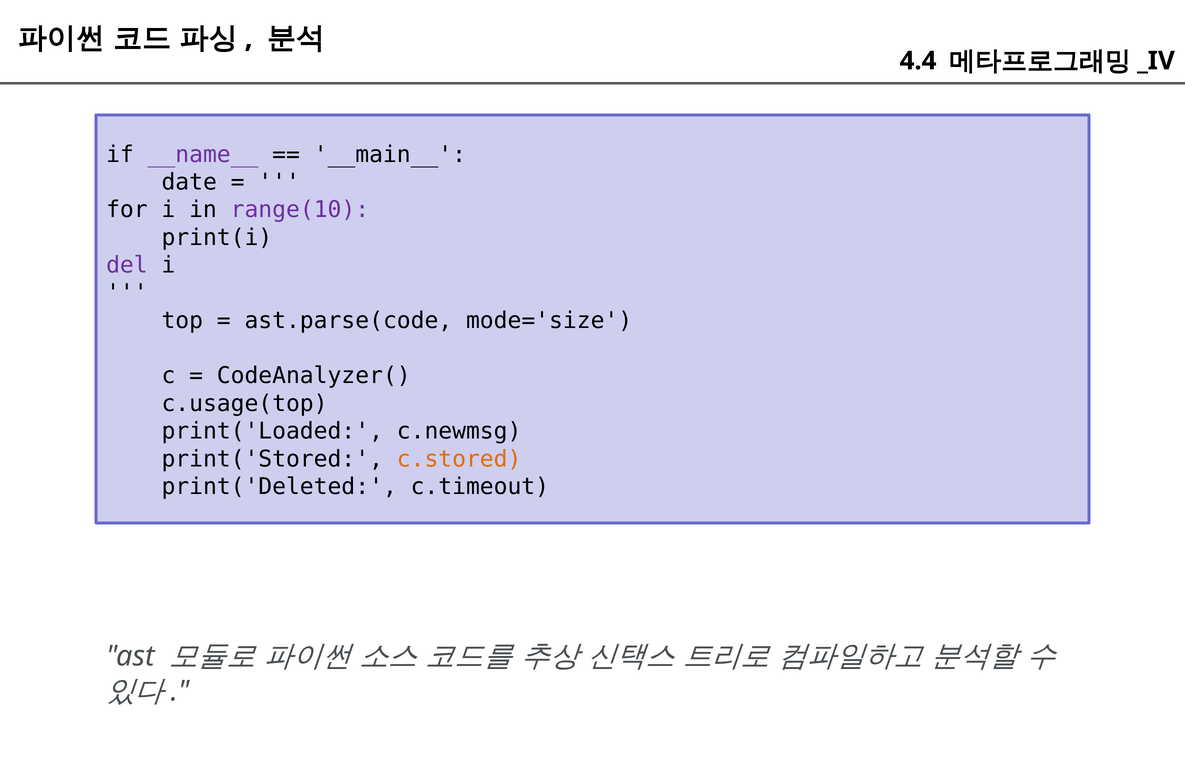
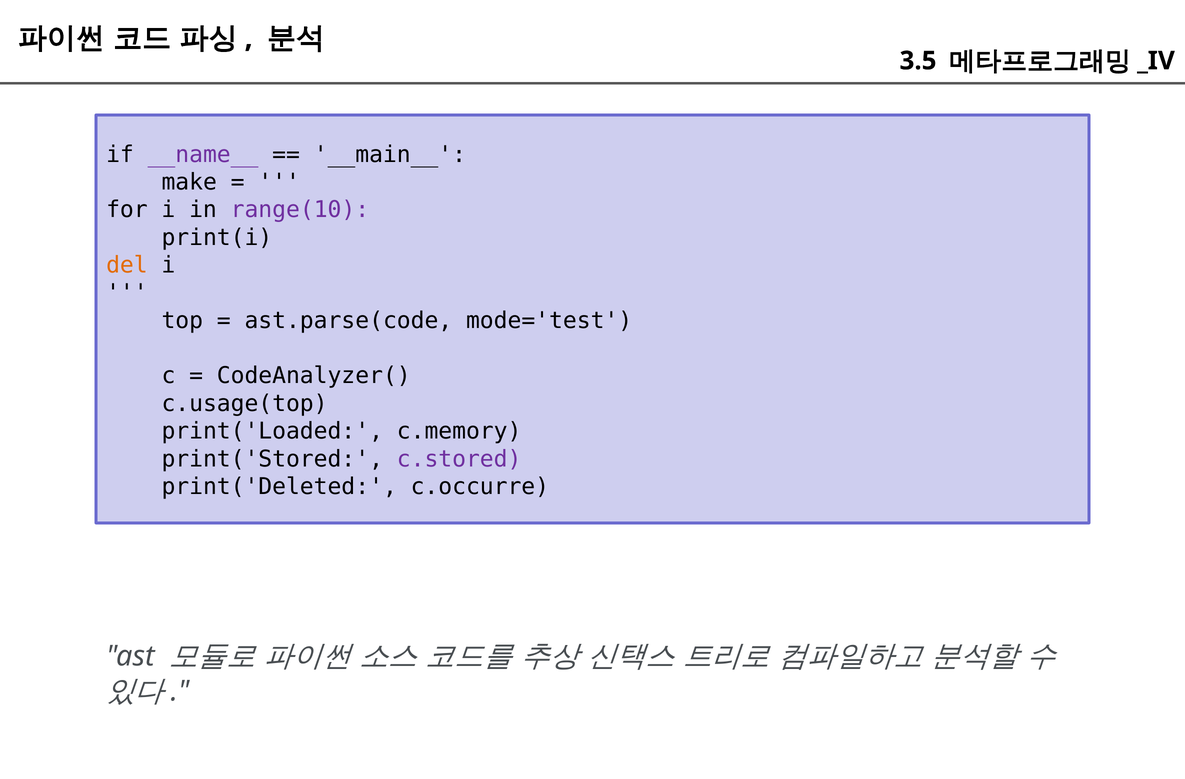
4.4: 4.4 -> 3.5
date: date -> make
del colour: purple -> orange
mode='size: mode='size -> mode='test
c.newmsg: c.newmsg -> c.memory
c.stored colour: orange -> purple
c.timeout: c.timeout -> c.occurre
